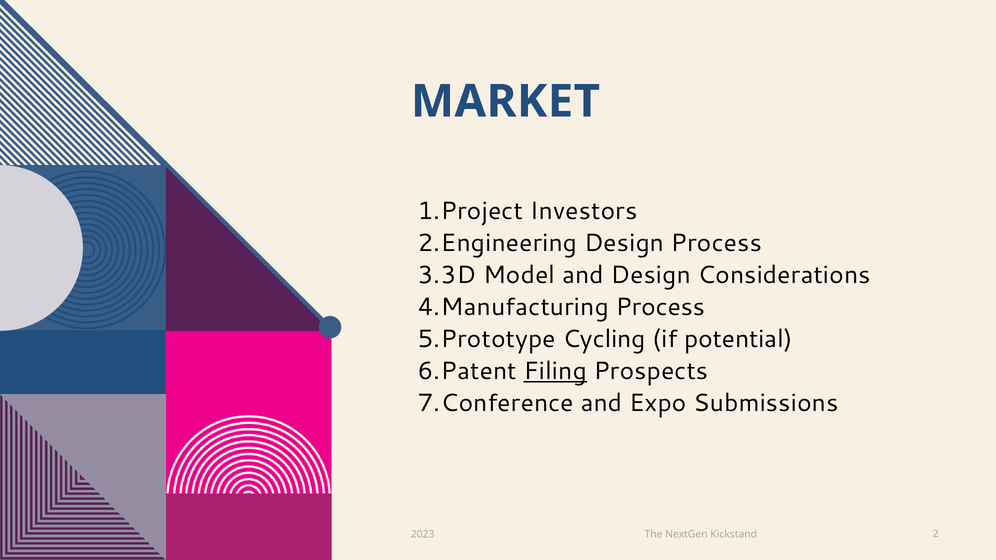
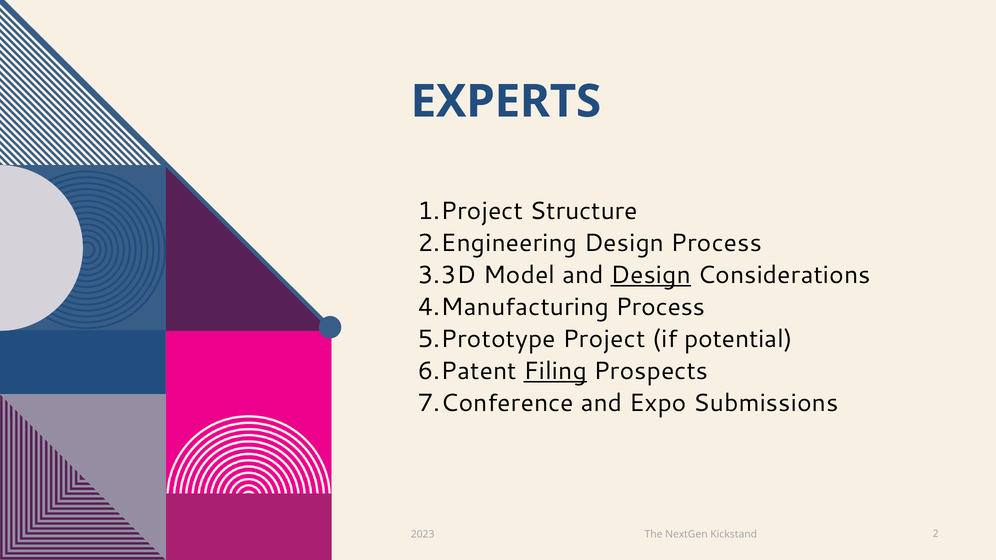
MARKET: MARKET -> EXPERTS
Investors: Investors -> Structure
Design at (651, 275) underline: none -> present
Cycling: Cycling -> Project
